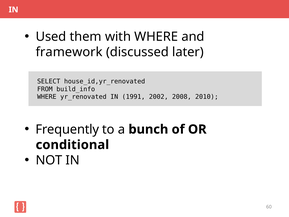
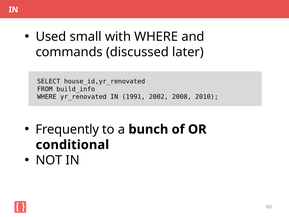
them: them -> small
framework: framework -> commands
